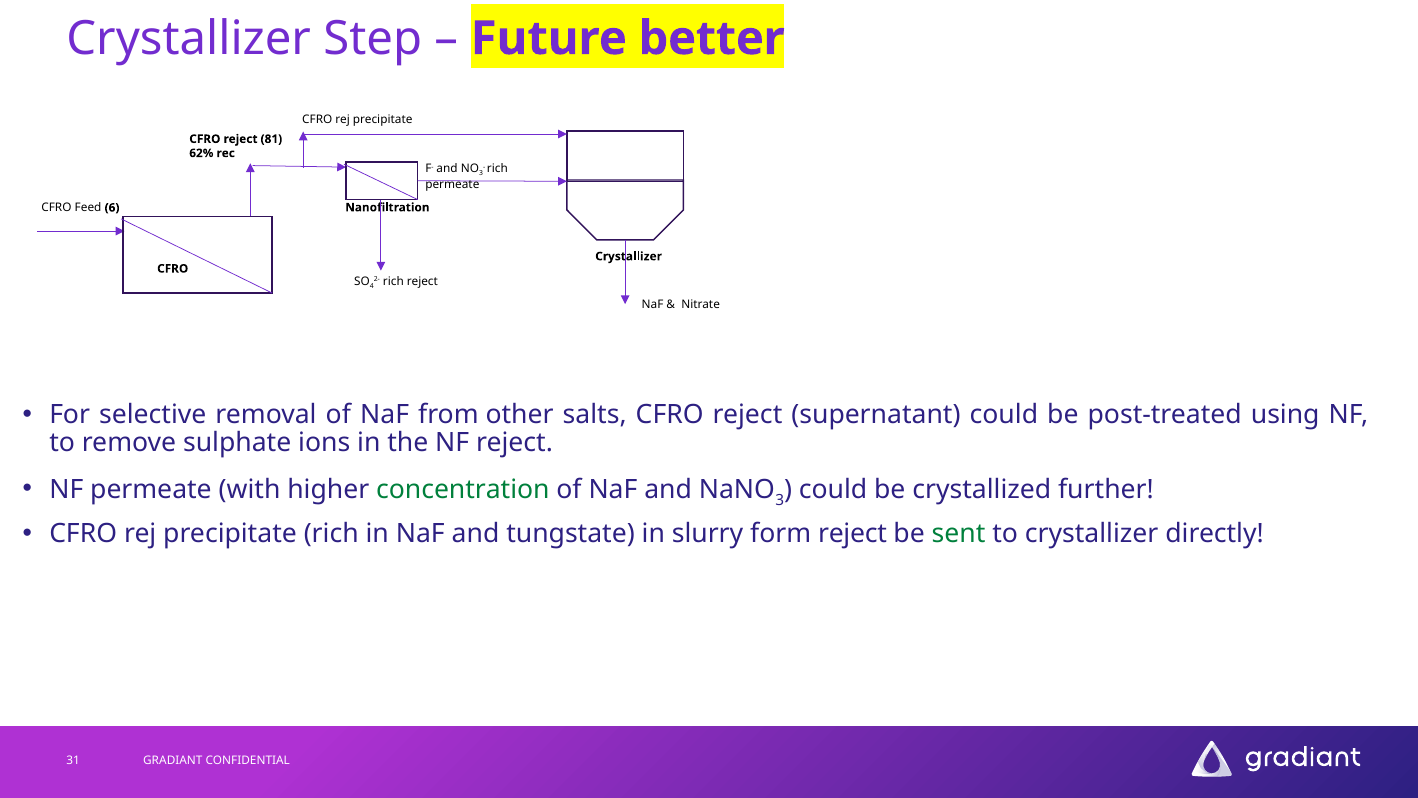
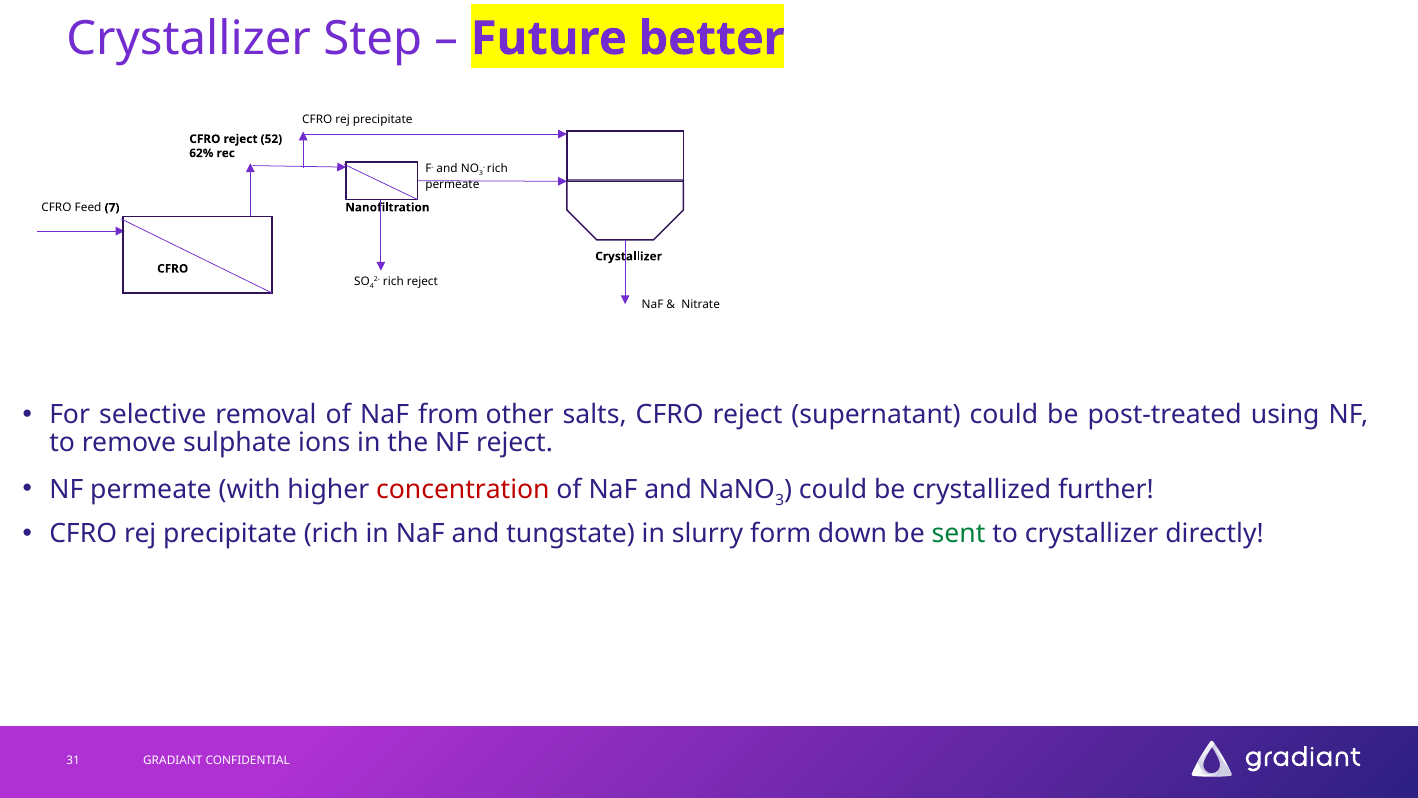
81: 81 -> 52
6: 6 -> 7
concentration colour: green -> red
form reject: reject -> down
